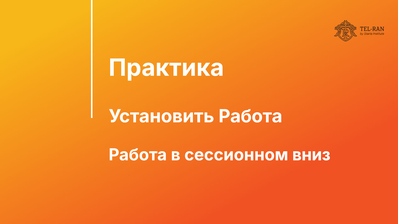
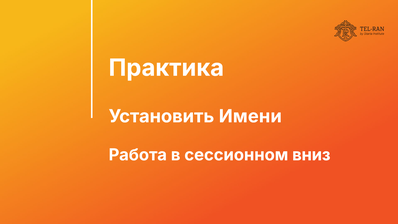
Установить Работа: Работа -> Имени
